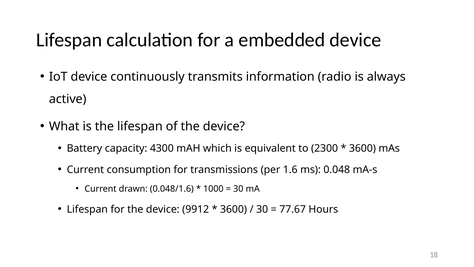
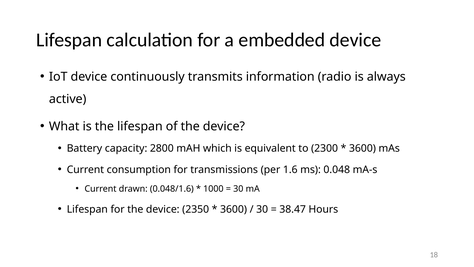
4300: 4300 -> 2800
9912: 9912 -> 2350
77.67: 77.67 -> 38.47
